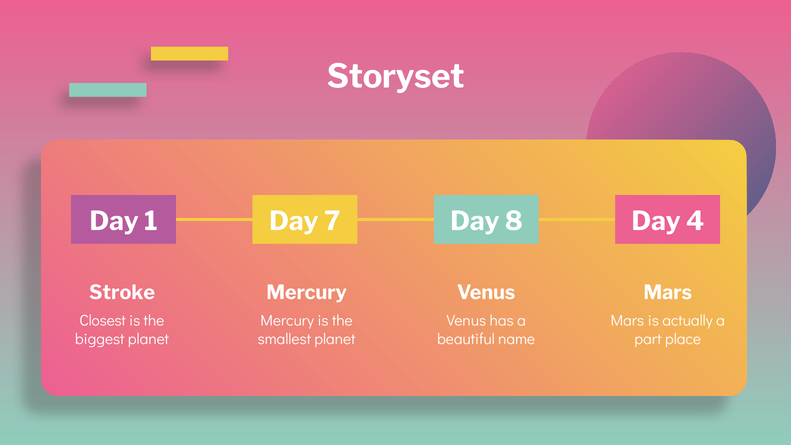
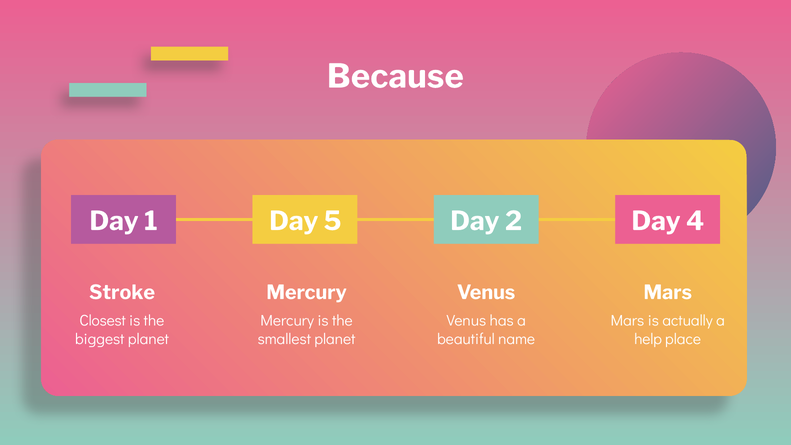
Storyset: Storyset -> Because
7: 7 -> 5
8: 8 -> 2
part: part -> help
